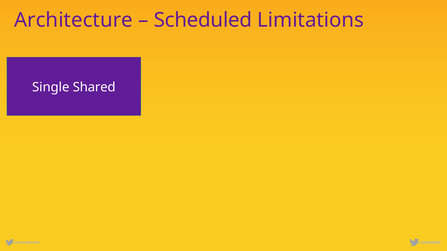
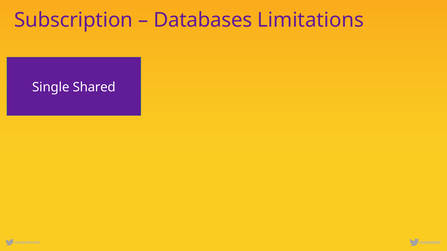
Architecture: Architecture -> Subscription
Scheduled: Scheduled -> Databases
